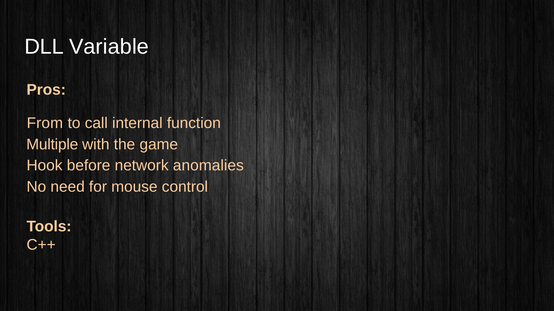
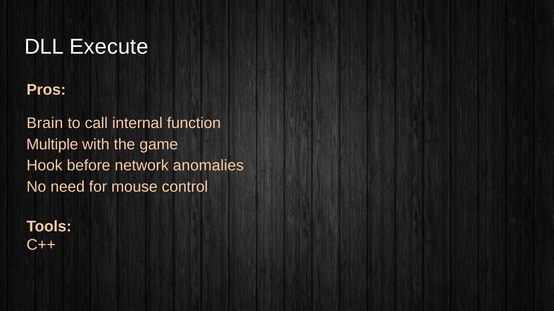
Variable: Variable -> Execute
From: From -> Brain
